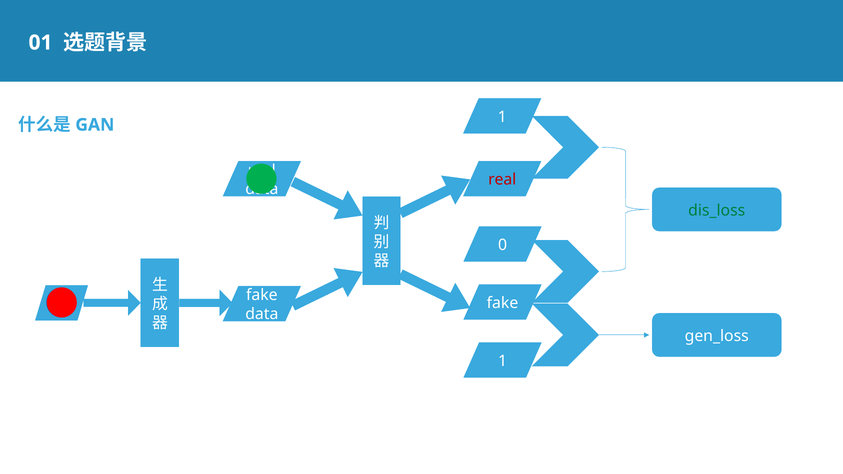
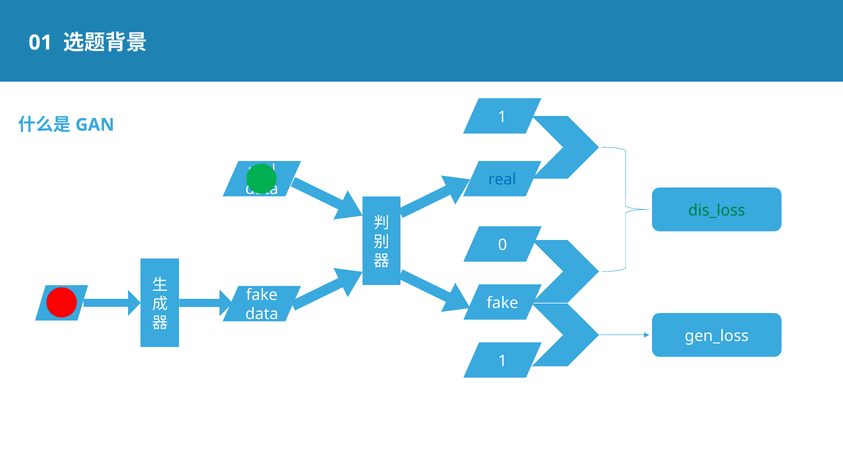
real at (502, 180) colour: red -> blue
